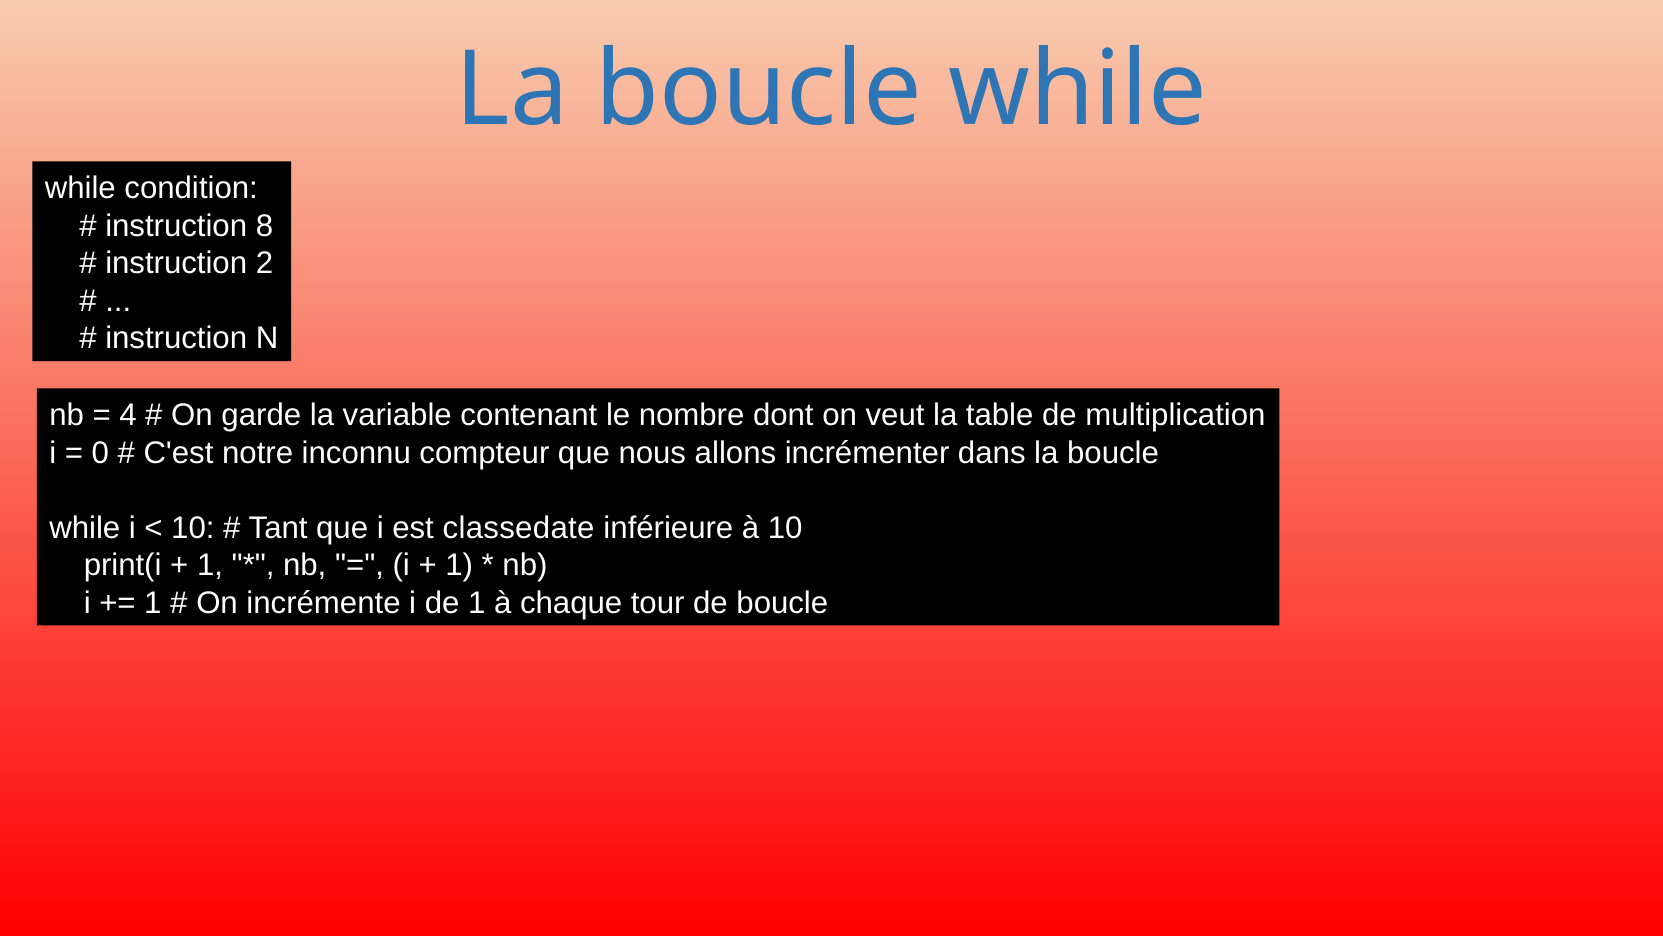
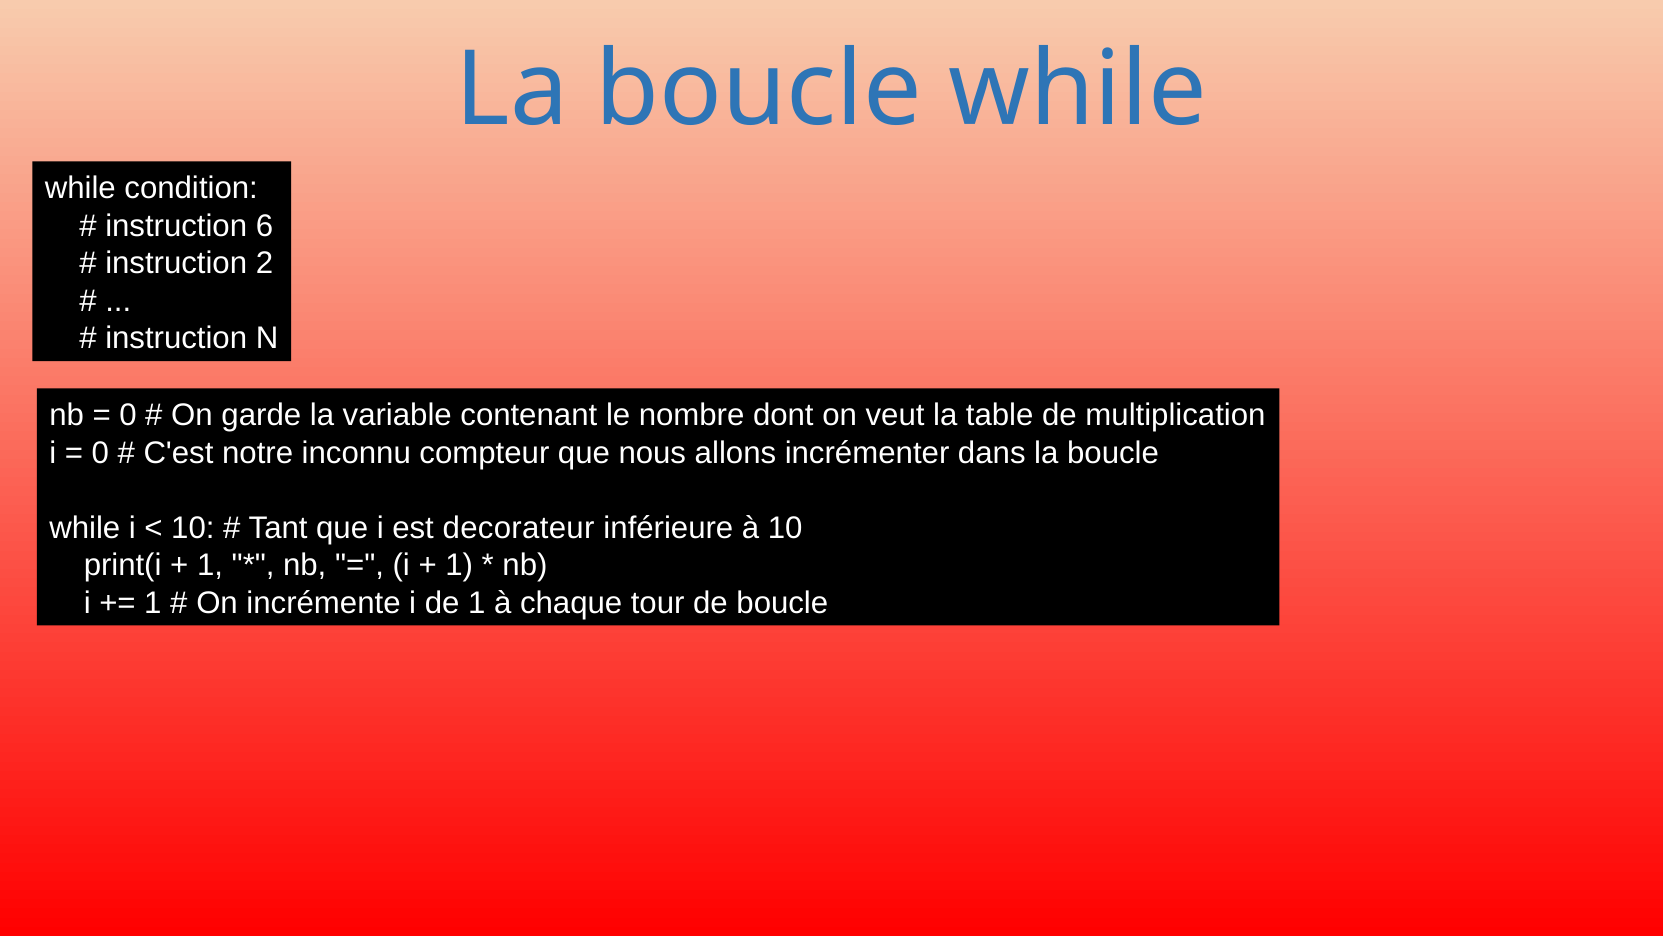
8: 8 -> 6
4 at (128, 415): 4 -> 0
classedate: classedate -> decorateur
